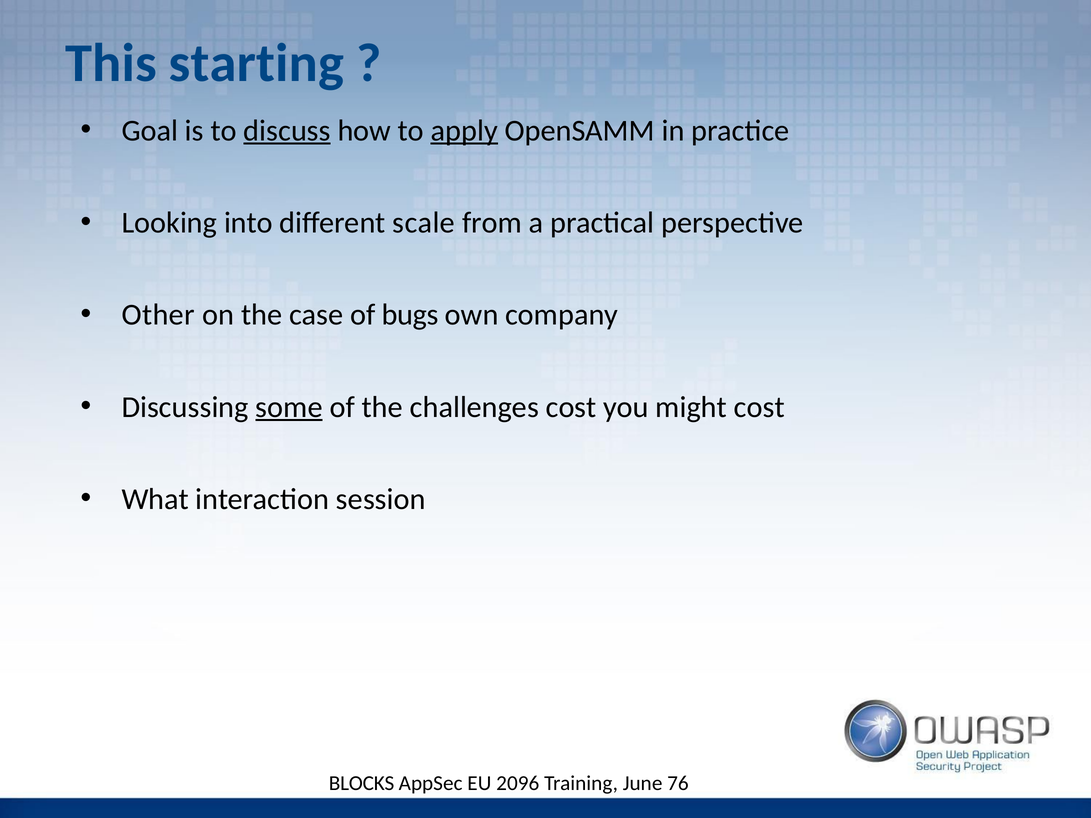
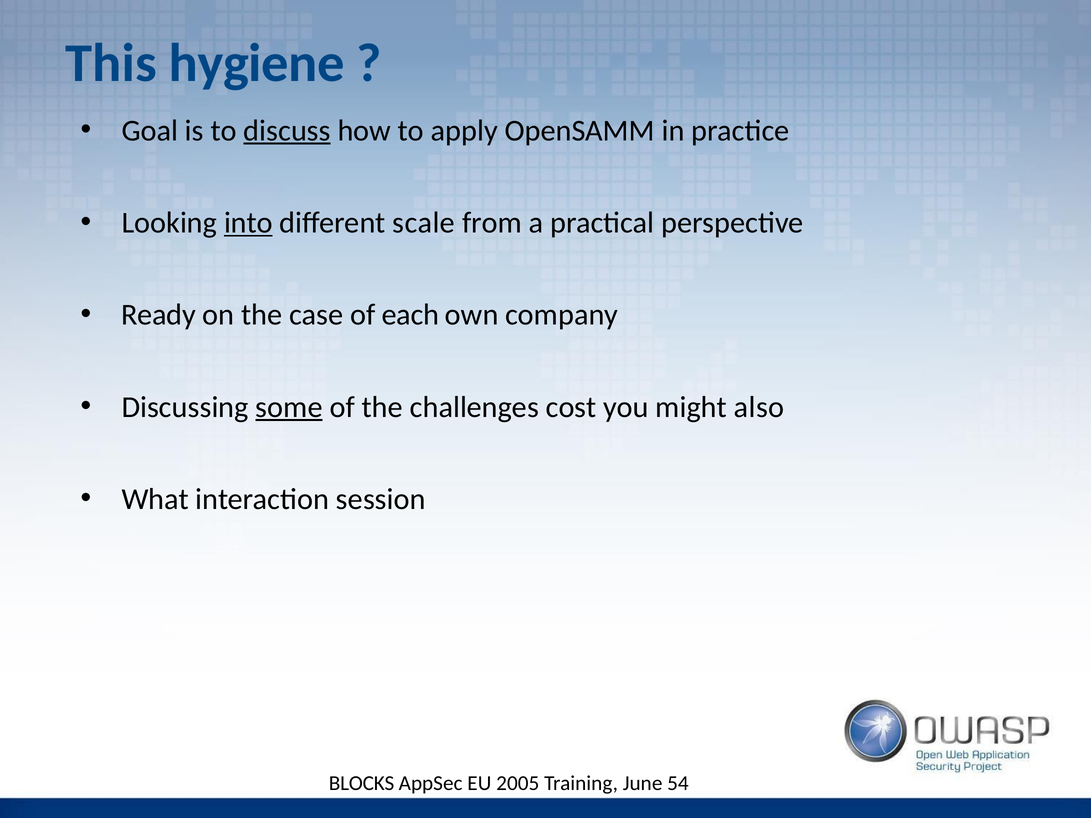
starting: starting -> hygiene
apply underline: present -> none
into underline: none -> present
Other: Other -> Ready
bugs: bugs -> each
might cost: cost -> also
2096: 2096 -> 2005
76: 76 -> 54
